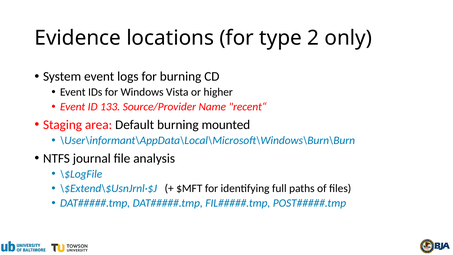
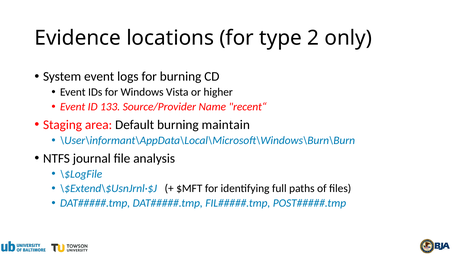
mounted: mounted -> maintain
